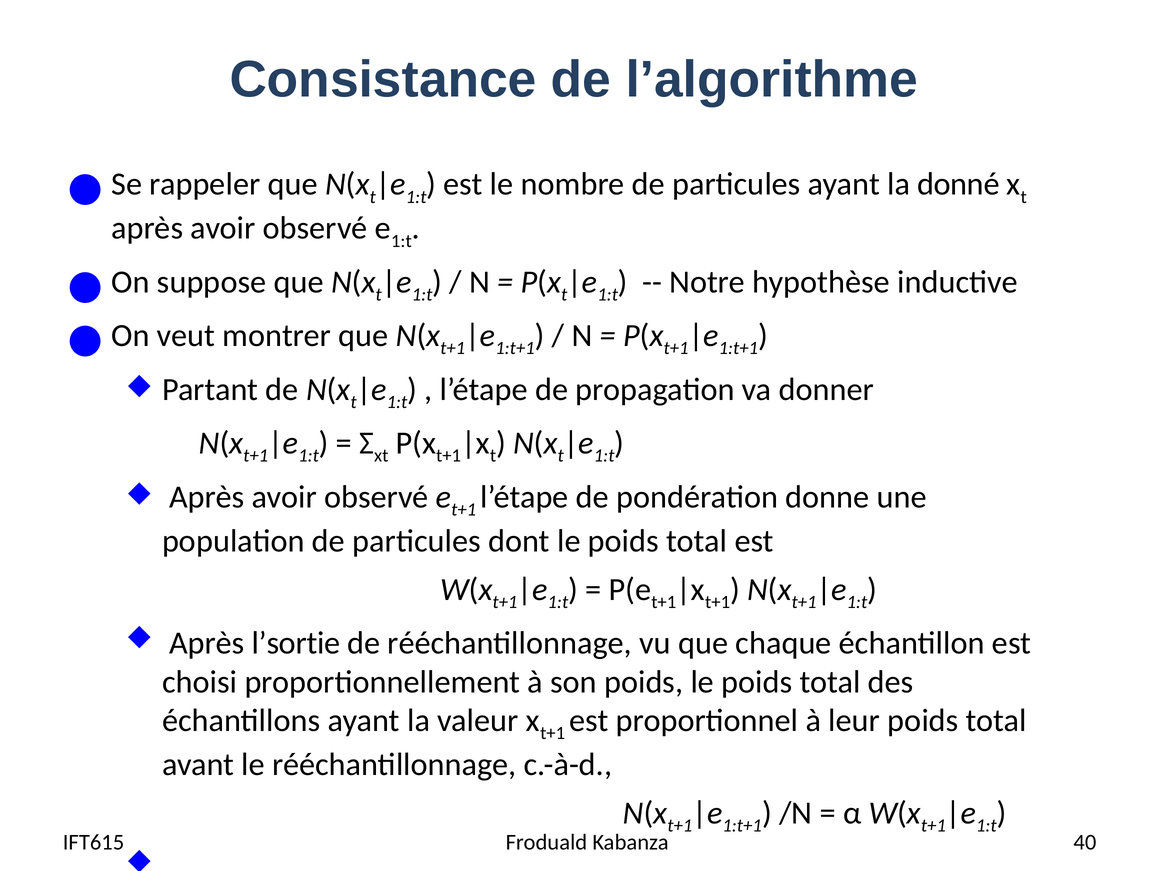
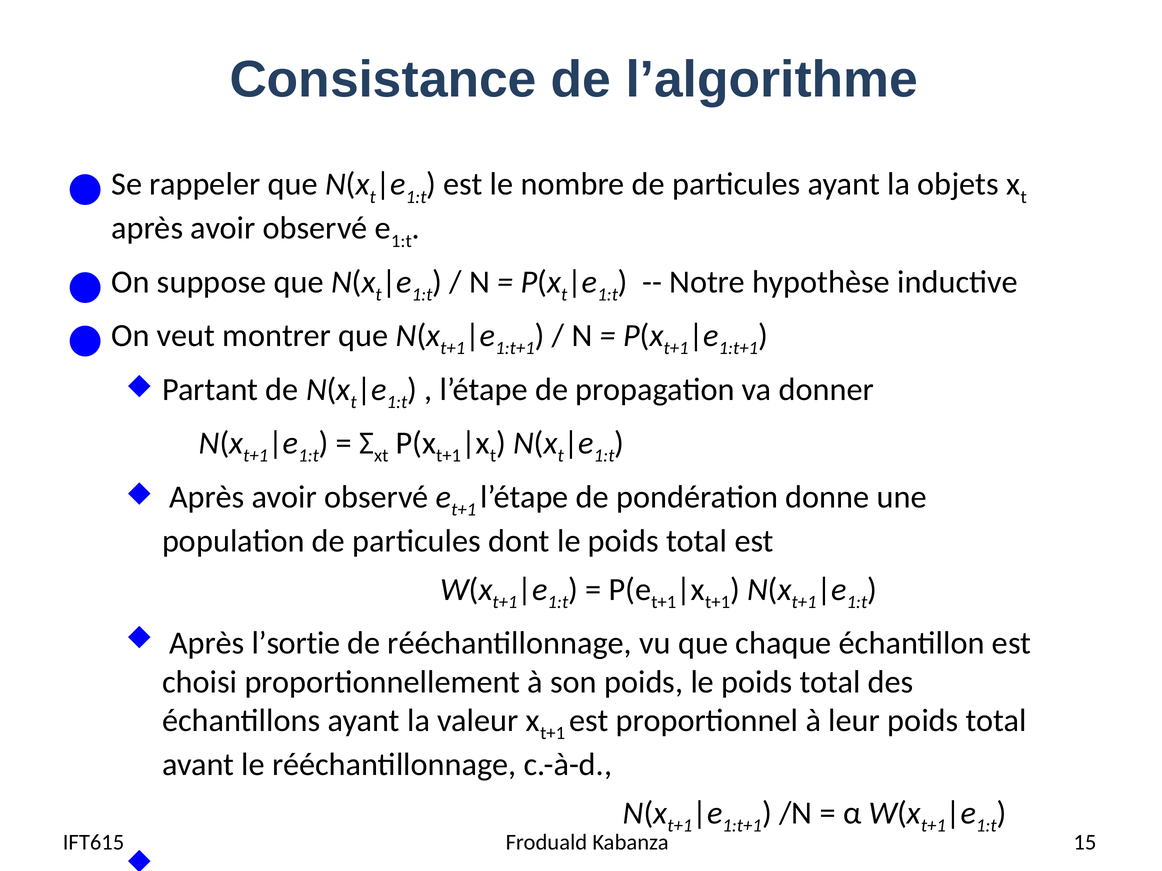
donné: donné -> objets
40: 40 -> 15
